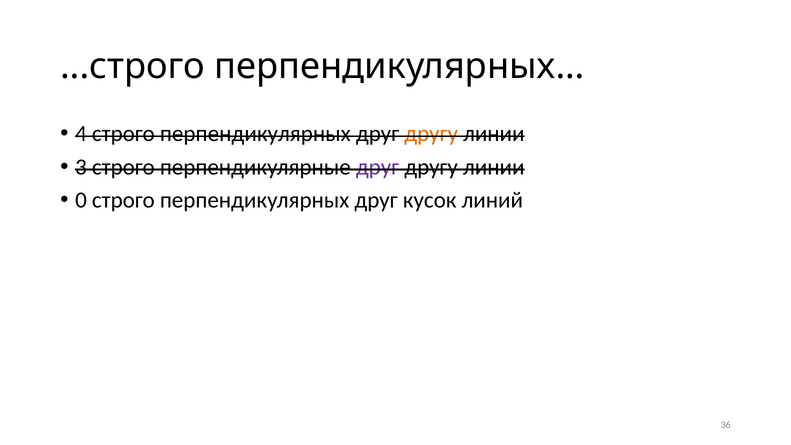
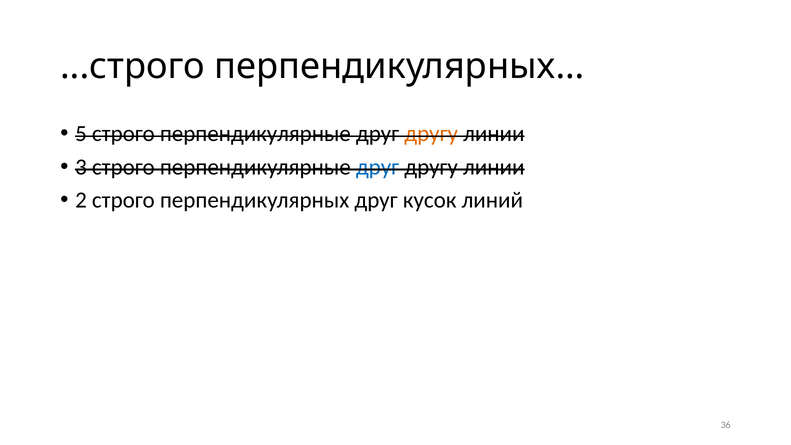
4: 4 -> 5
перпендикулярных at (255, 134): перпендикулярных -> перпендикулярные
друг at (378, 167) colour: purple -> blue
0: 0 -> 2
